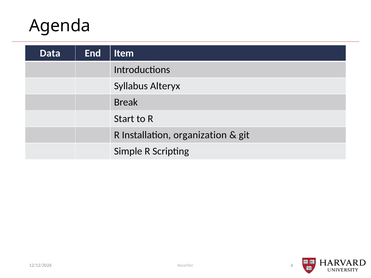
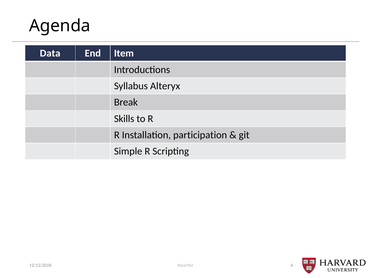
Start: Start -> Skills
organization: organization -> participation
